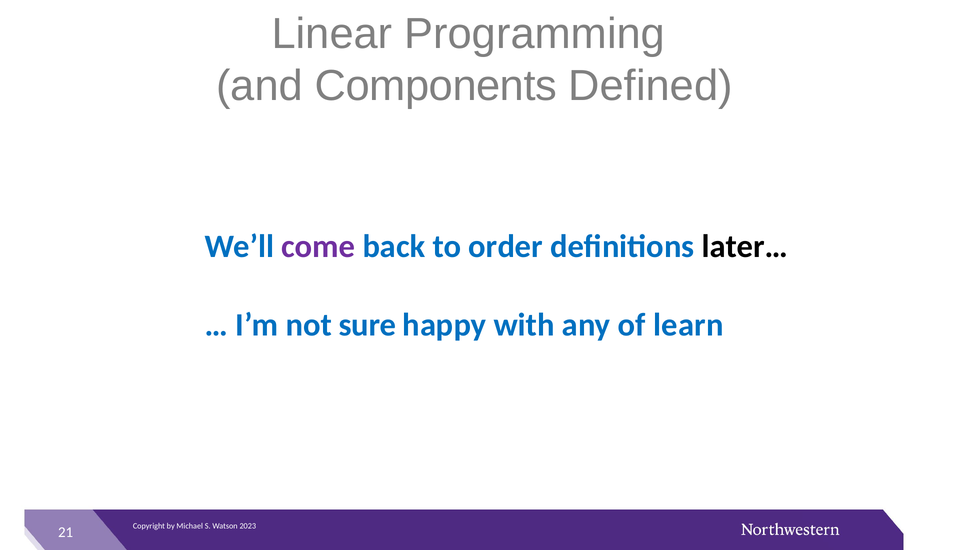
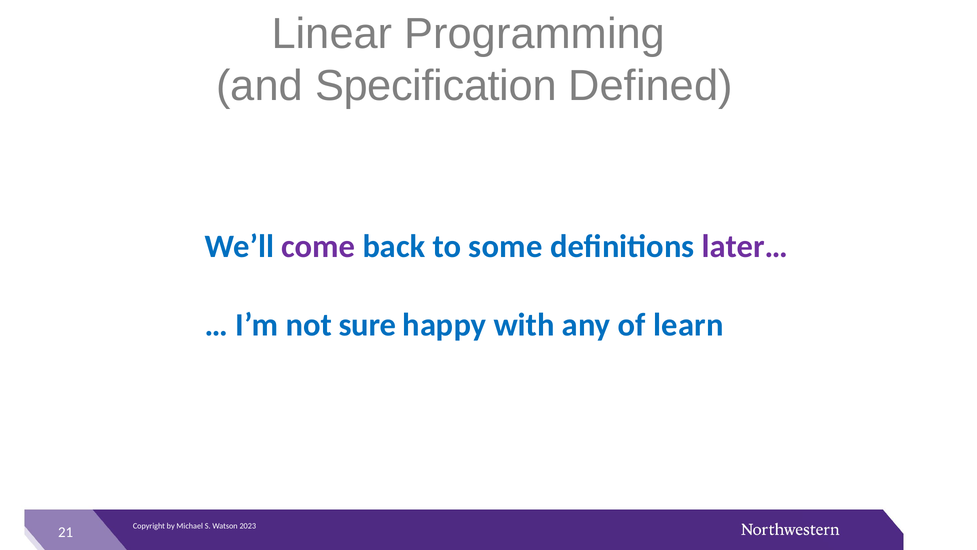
Components: Components -> Specification
order: order -> some
later… colour: black -> purple
